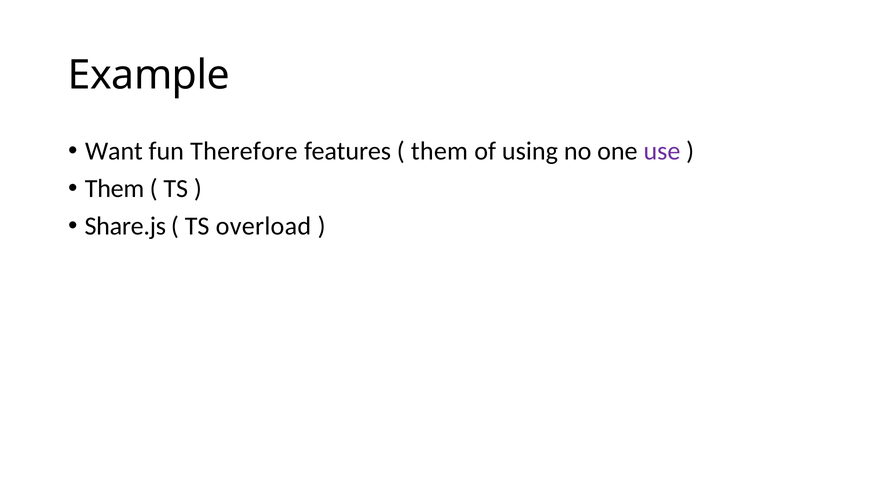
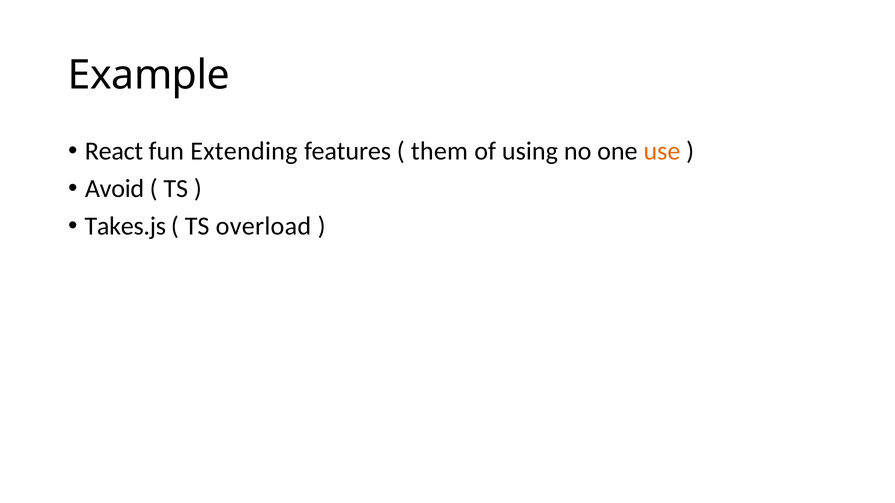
Want: Want -> React
Therefore: Therefore -> Extending
use colour: purple -> orange
Them at (115, 189): Them -> Avoid
Share.js: Share.js -> Takes.js
